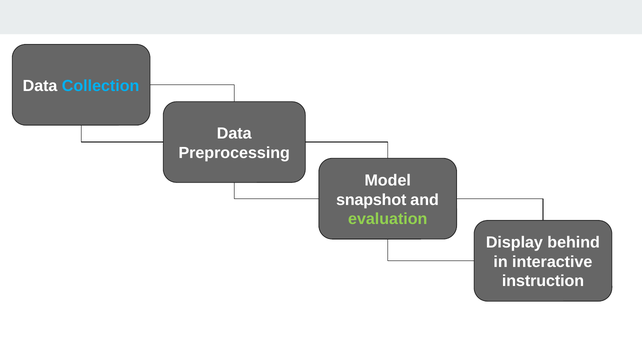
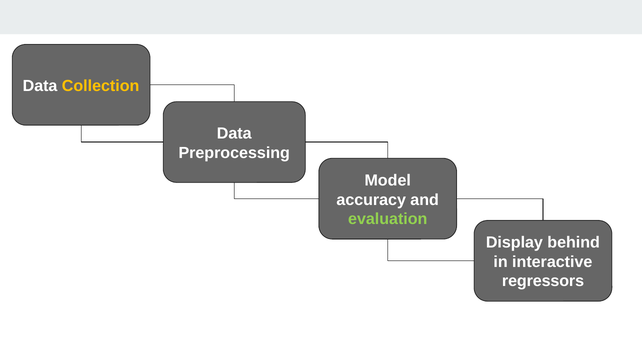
Collection colour: light blue -> yellow
snapshot: snapshot -> accuracy
instruction: instruction -> regressors
